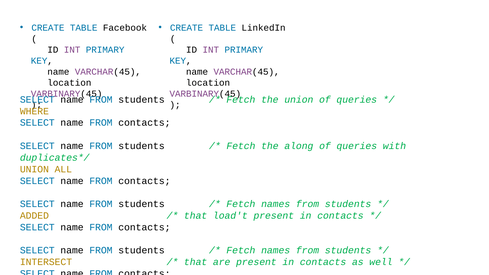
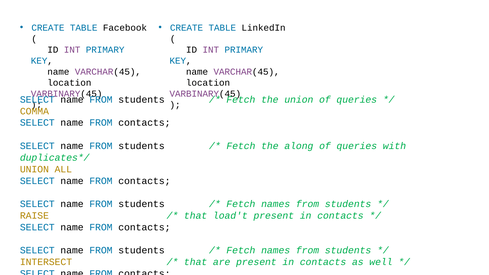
WHERE: WHERE -> COMMA
ADDED: ADDED -> RAISE
